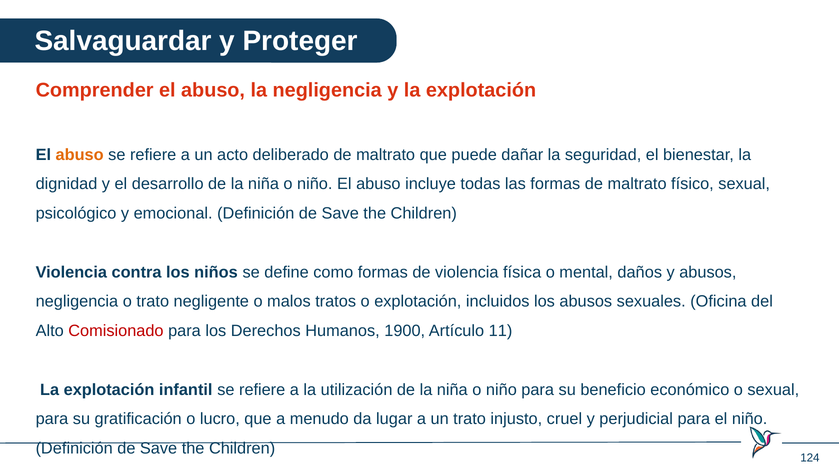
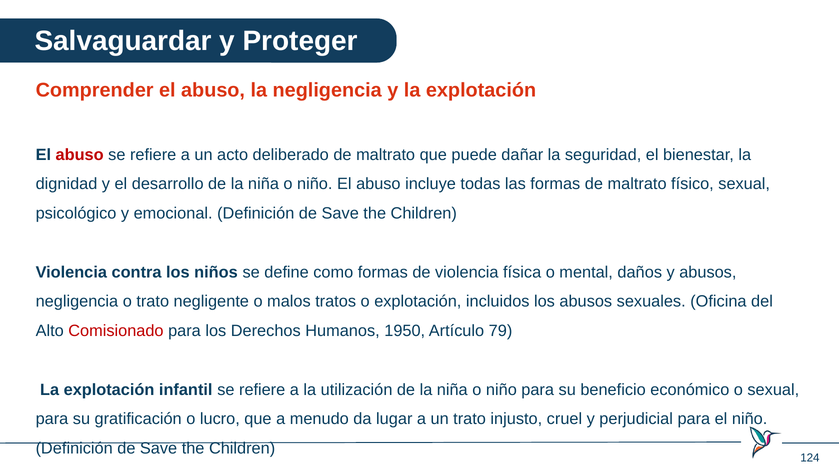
abuso at (80, 155) colour: orange -> red
1900: 1900 -> 1950
11: 11 -> 79
